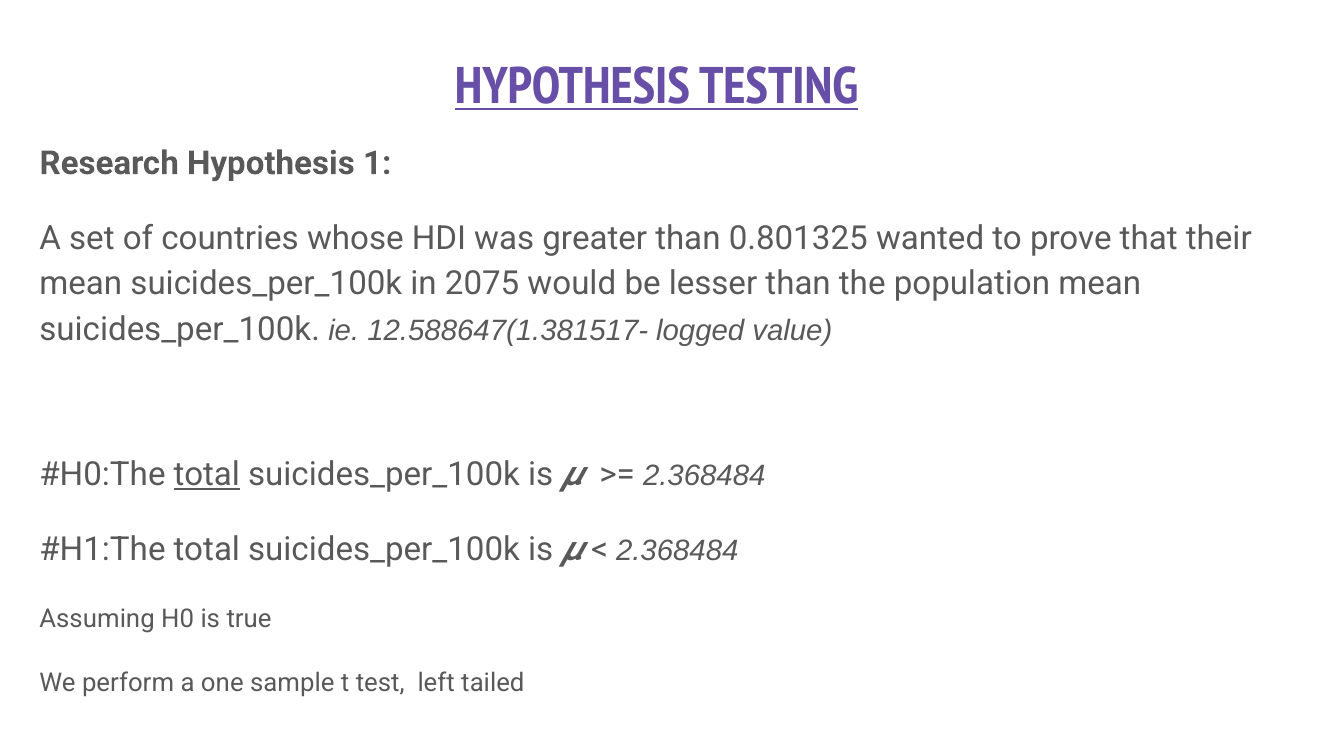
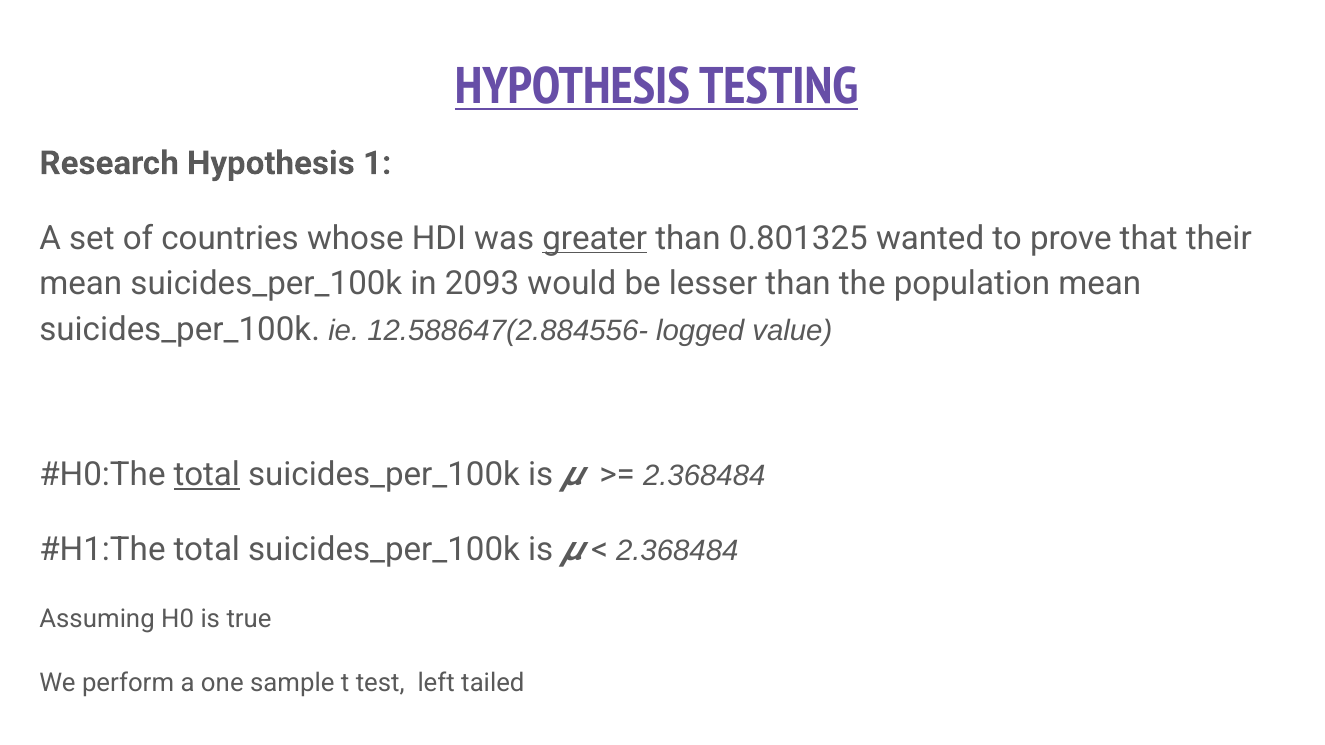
greater underline: none -> present
2075: 2075 -> 2093
12.588647(1.381517-: 12.588647(1.381517- -> 12.588647(2.884556-
